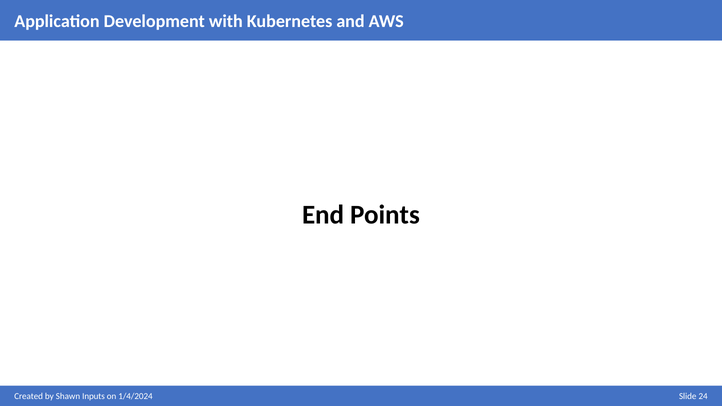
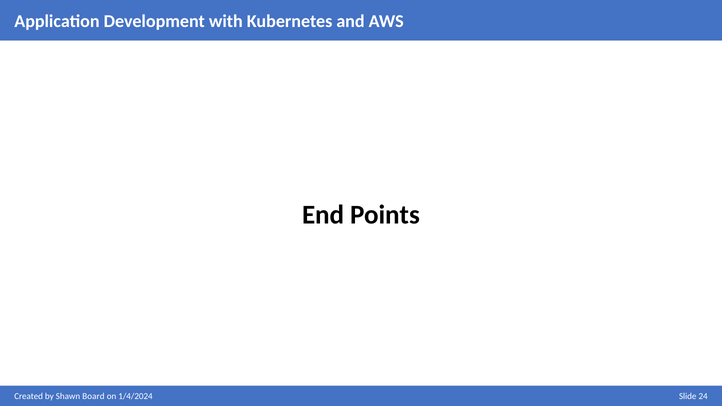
Inputs: Inputs -> Board
